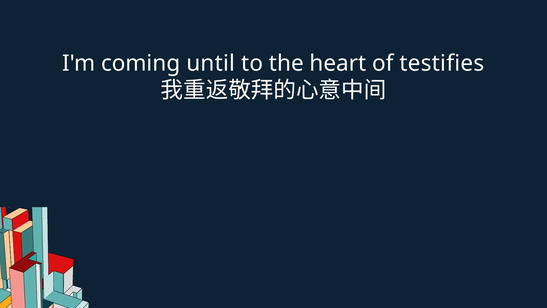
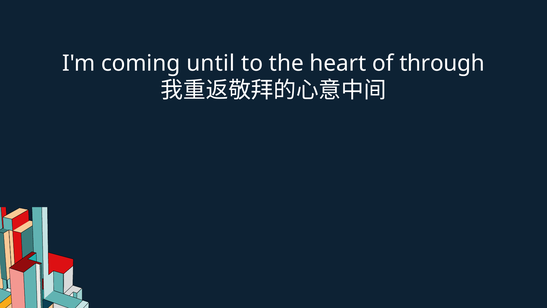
testifies: testifies -> through
